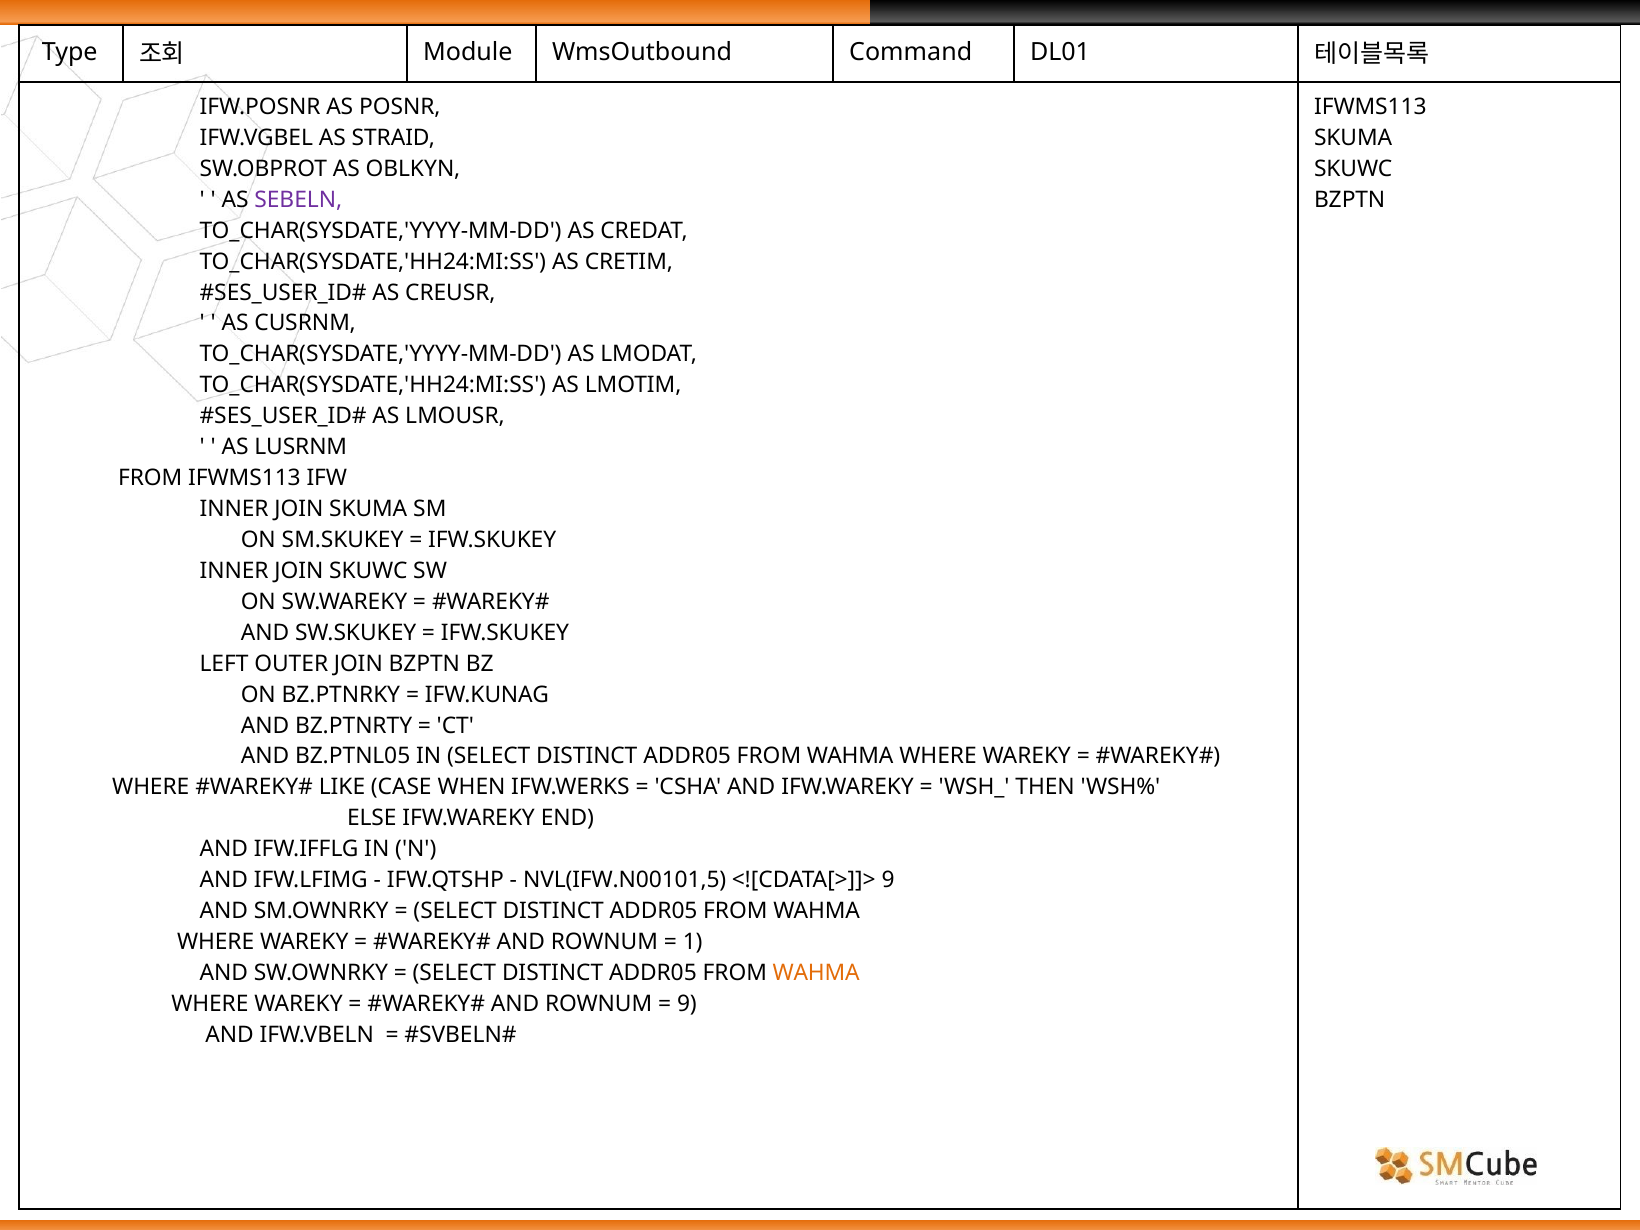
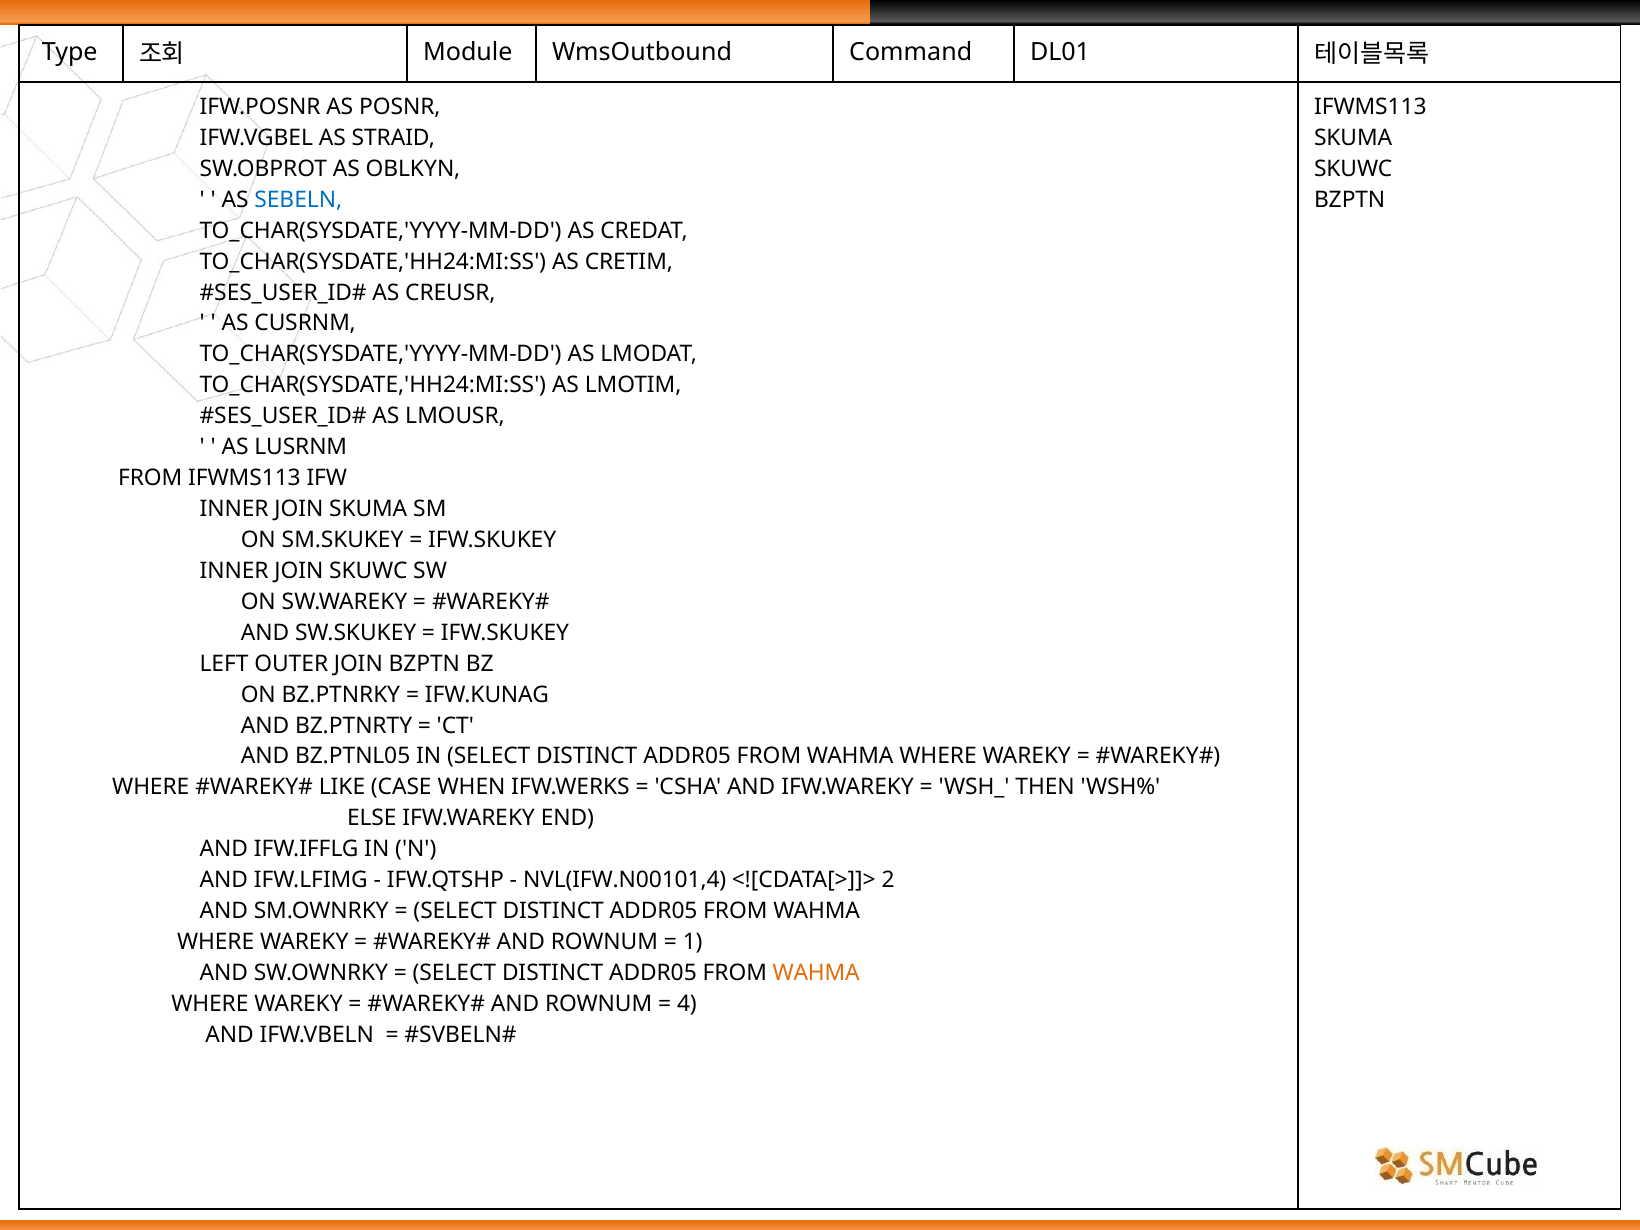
SEBELN colour: purple -> blue
NVL(IFW.N00101,5: NVL(IFW.N00101,5 -> NVL(IFW.N00101,4
<![CDATA[>]]> 9: 9 -> 2
9 at (687, 1004): 9 -> 4
